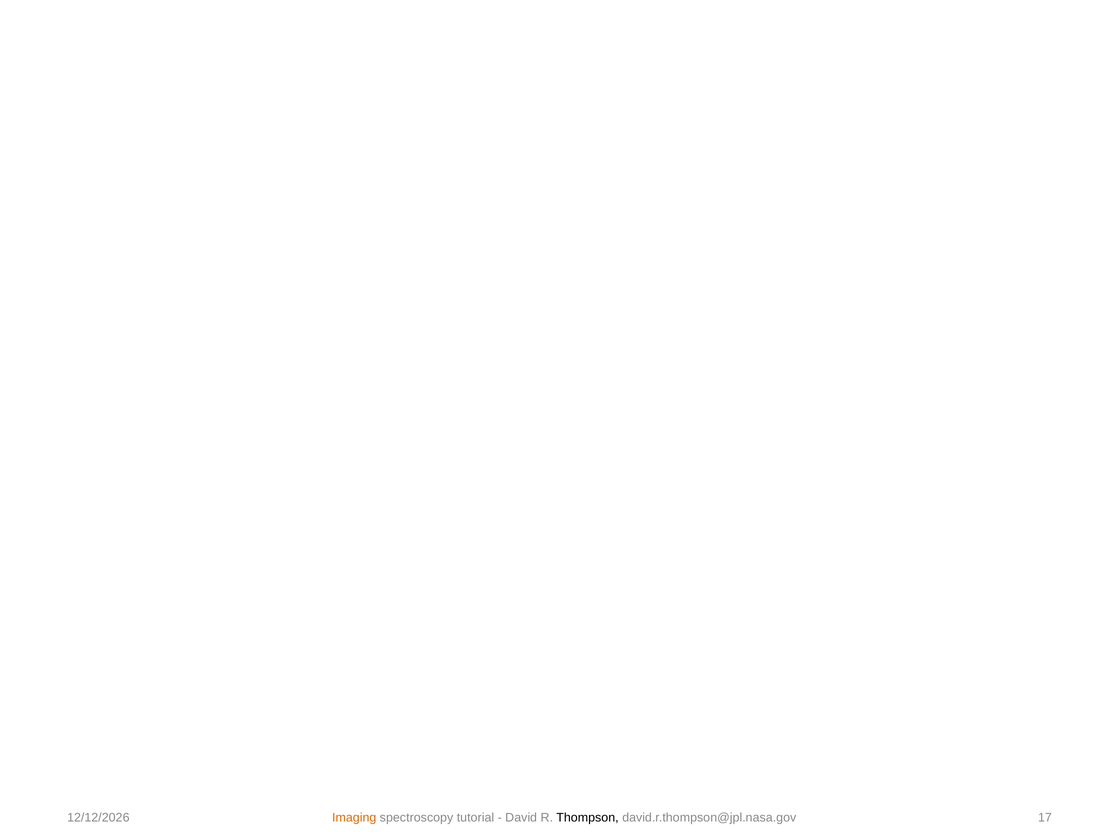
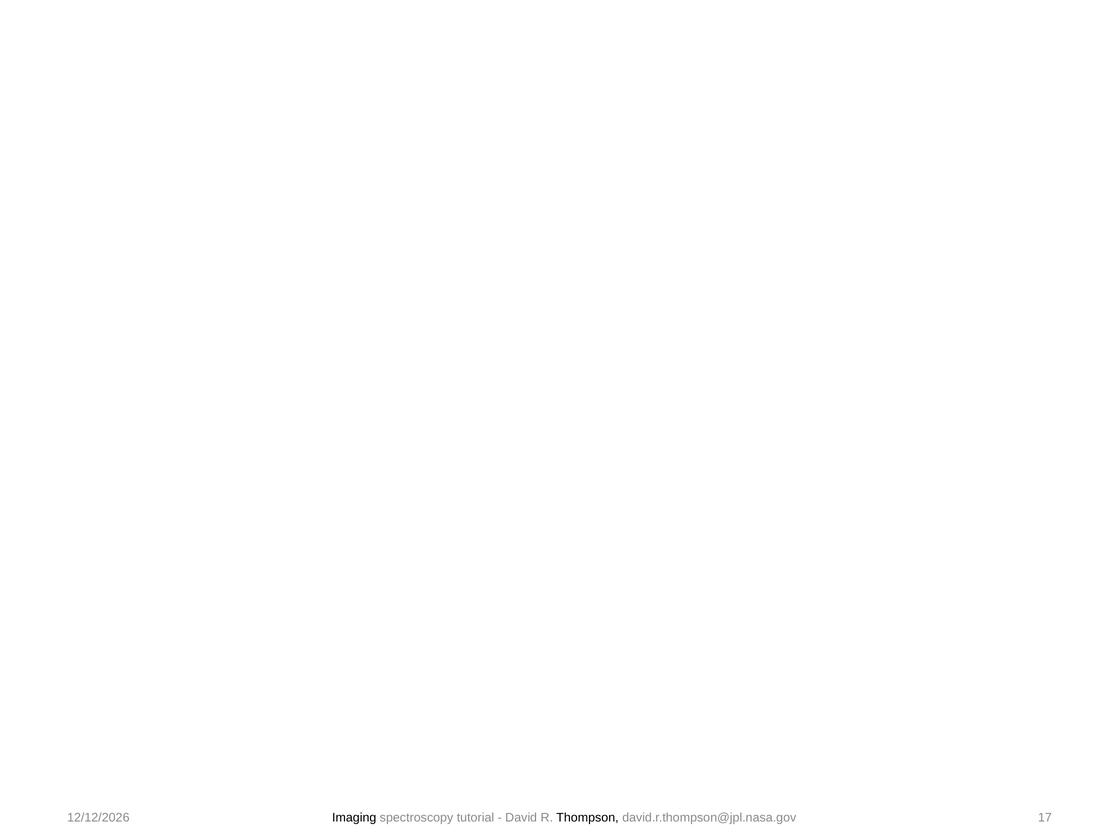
Imaging colour: orange -> black
